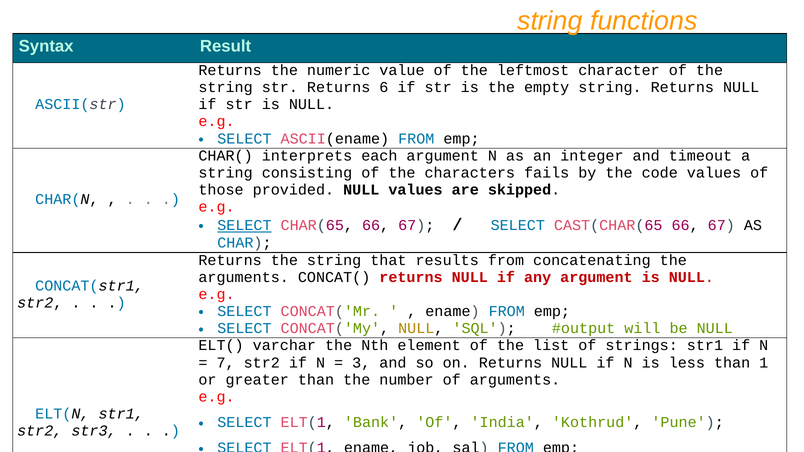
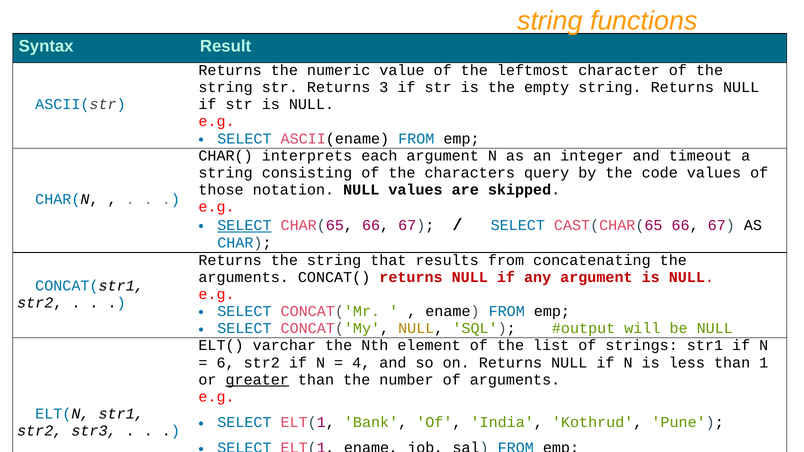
6: 6 -> 3
fails: fails -> query
provided: provided -> notation
7: 7 -> 6
3: 3 -> 4
greater underline: none -> present
